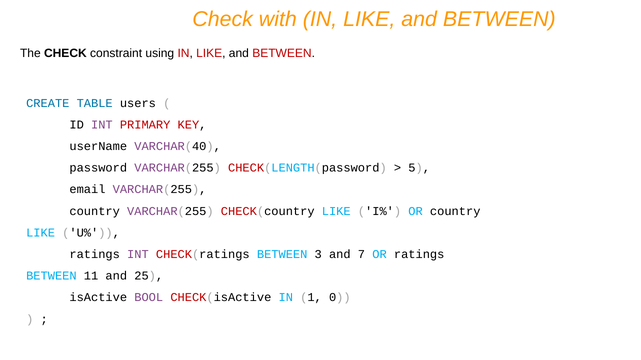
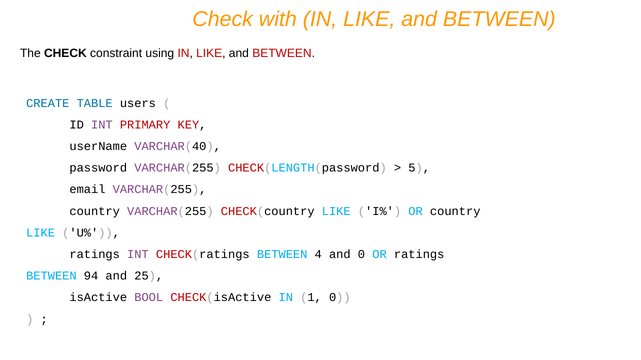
3: 3 -> 4
and 7: 7 -> 0
11: 11 -> 94
